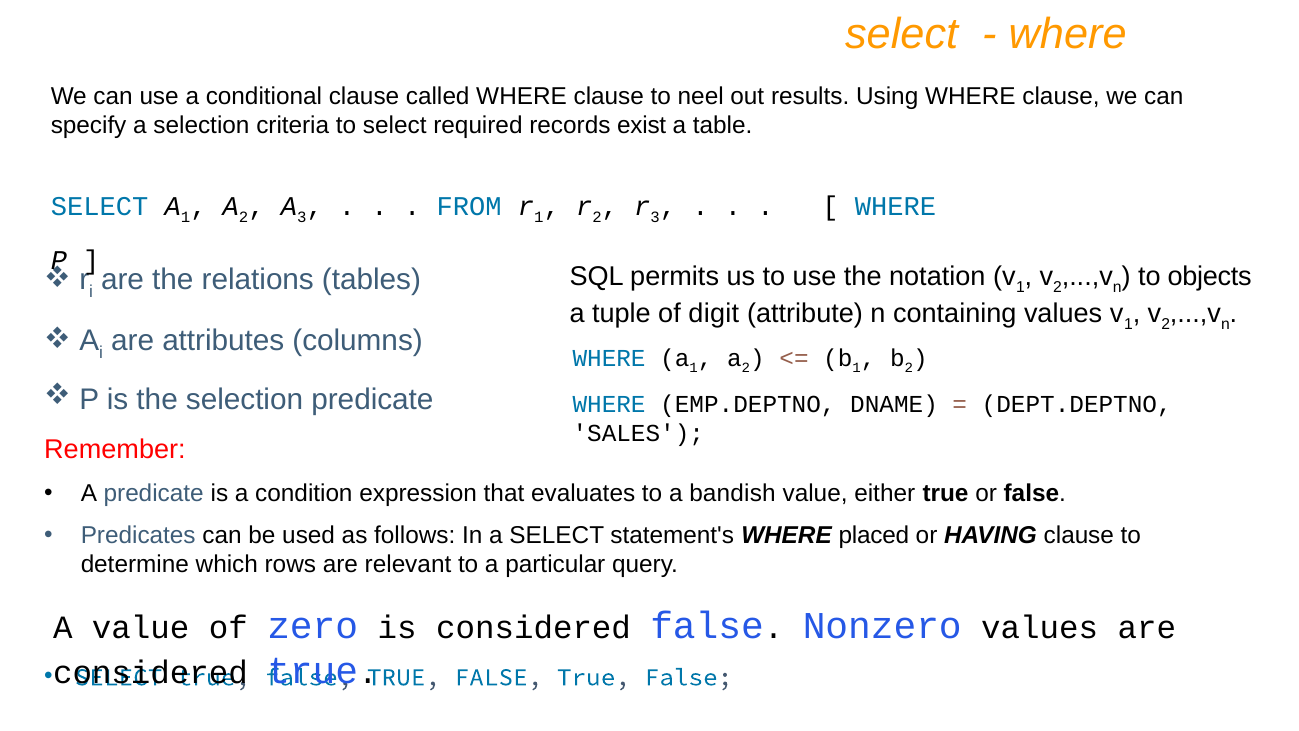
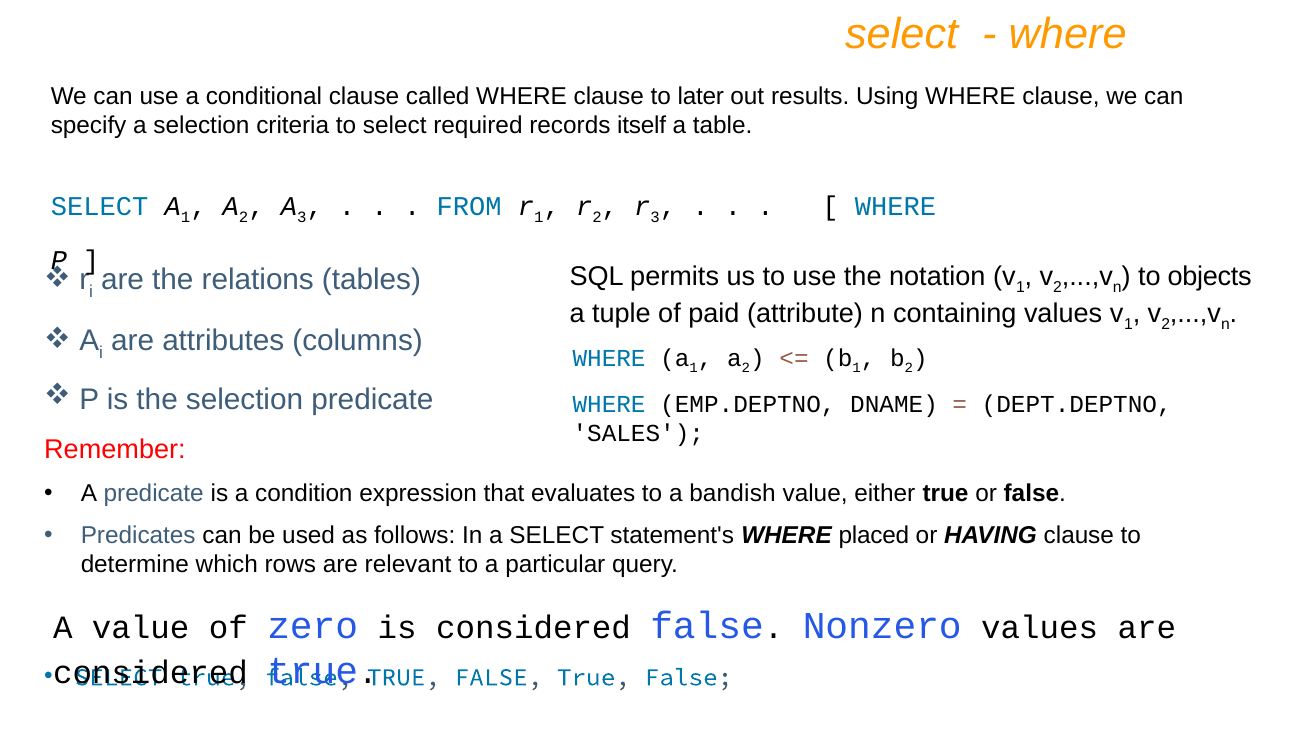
neel: neel -> later
exist: exist -> itself
digit: digit -> paid
